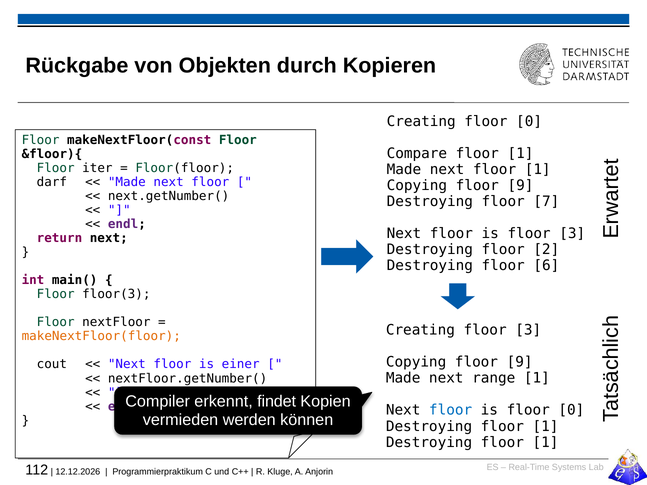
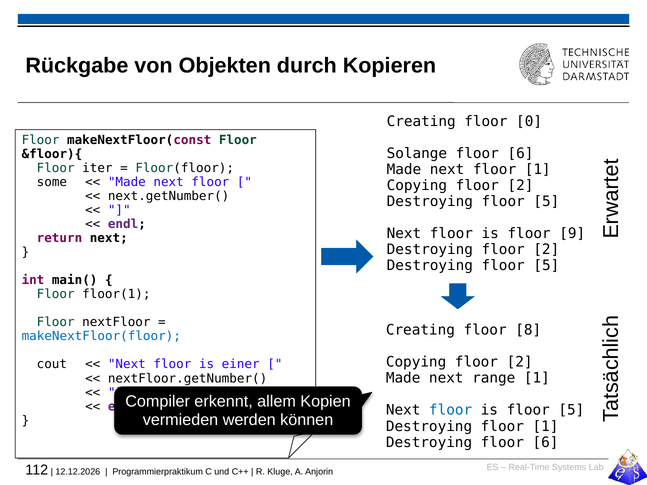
Compare: Compare -> Solange
1 at (520, 154): 1 -> 6
darf: darf -> some
9 at (520, 186): 9 -> 2
7 at (546, 202): 7 -> 5
is floor 3: 3 -> 9
6 at (546, 266): 6 -> 5
floor(3: floor(3 -> floor(1
Creating floor 3: 3 -> 8
makeNextFloor(floor colour: orange -> blue
9 at (520, 362): 9 -> 2
findet: findet -> allem
is floor 0: 0 -> 5
1 at (546, 443): 1 -> 6
